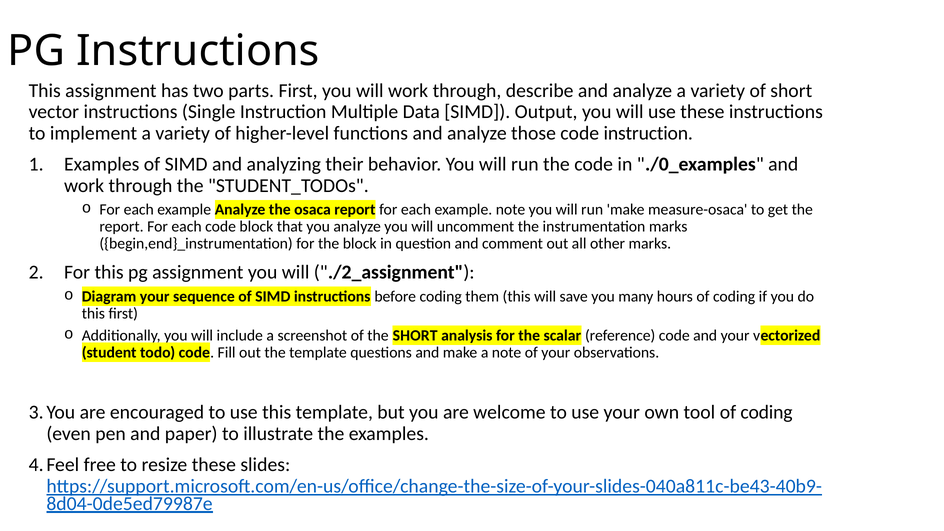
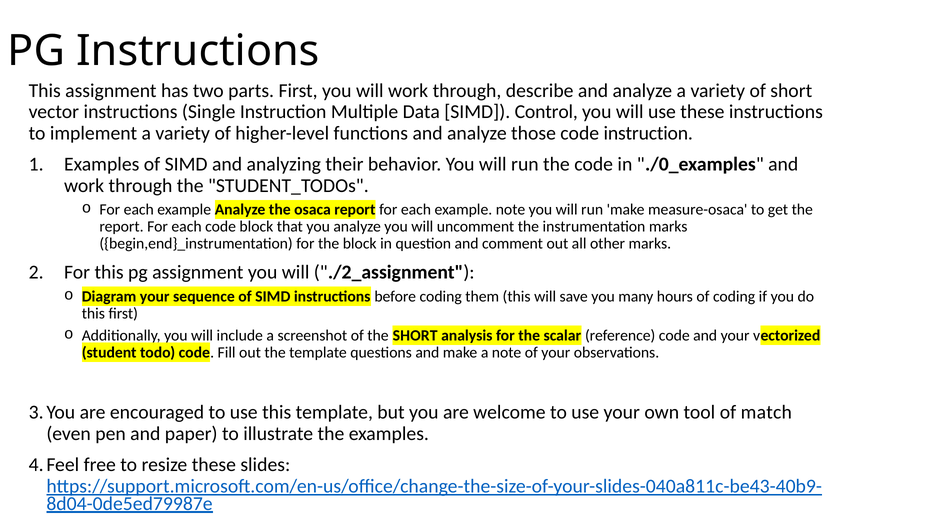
Output: Output -> Control
tool of coding: coding -> match
